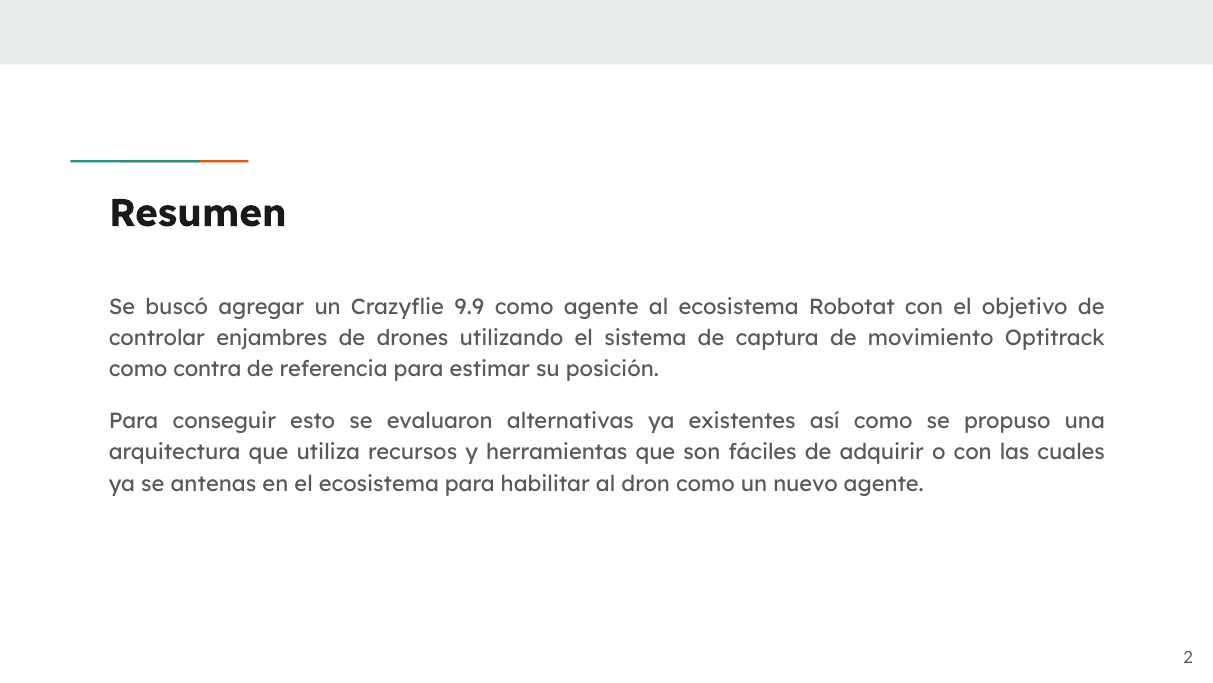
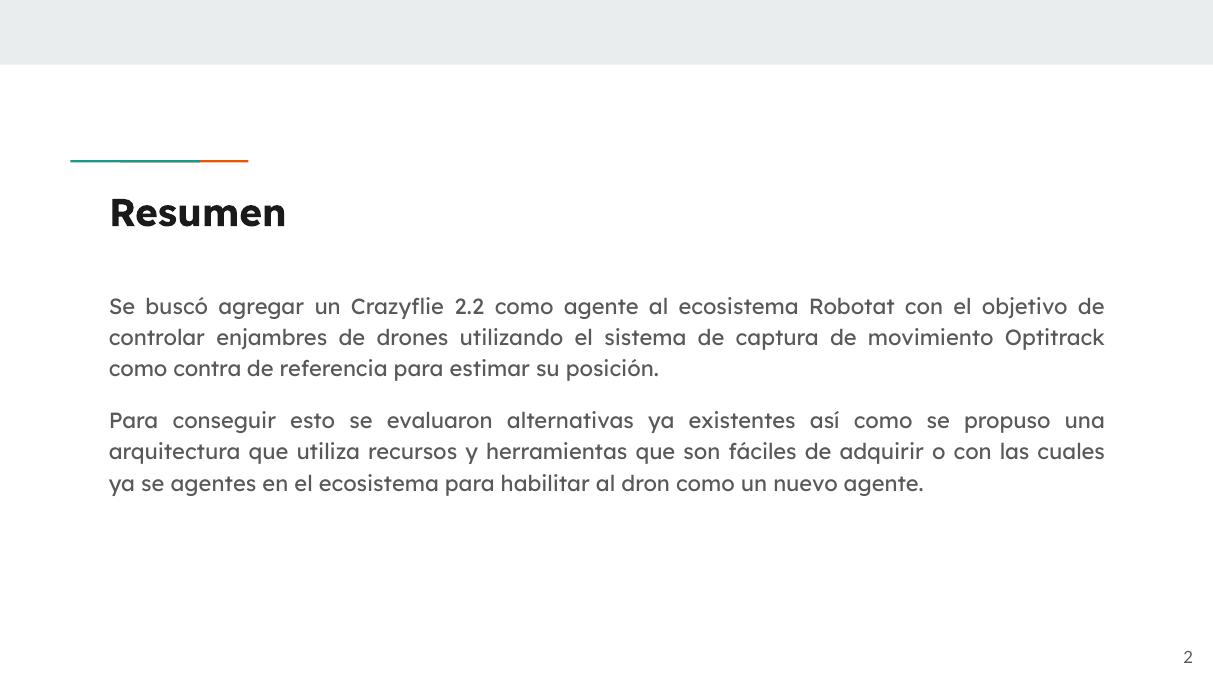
9.9: 9.9 -> 2.2
antenas: antenas -> agentes
